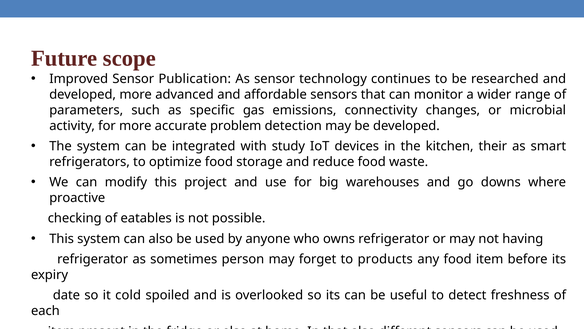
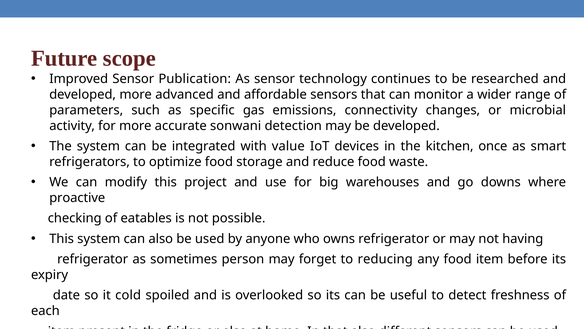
problem: problem -> sonwani
study: study -> value
their: their -> once
products: products -> reducing
